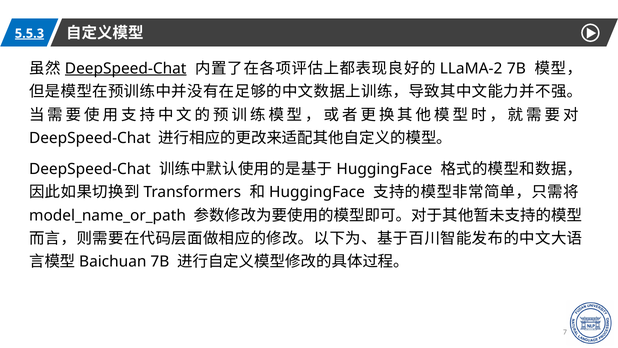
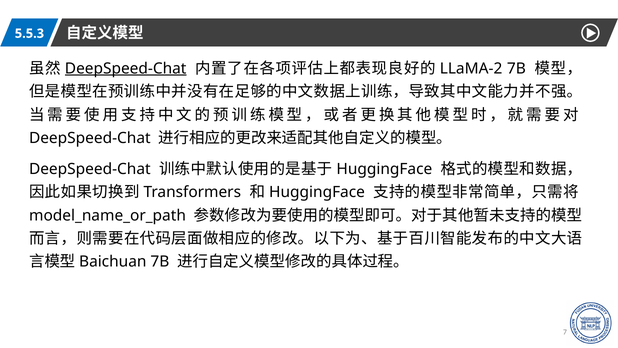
5.5.3 underline: present -> none
